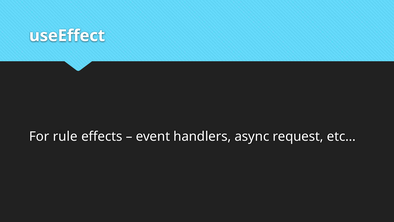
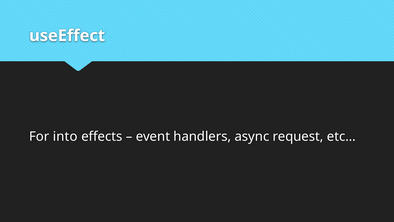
rule: rule -> into
